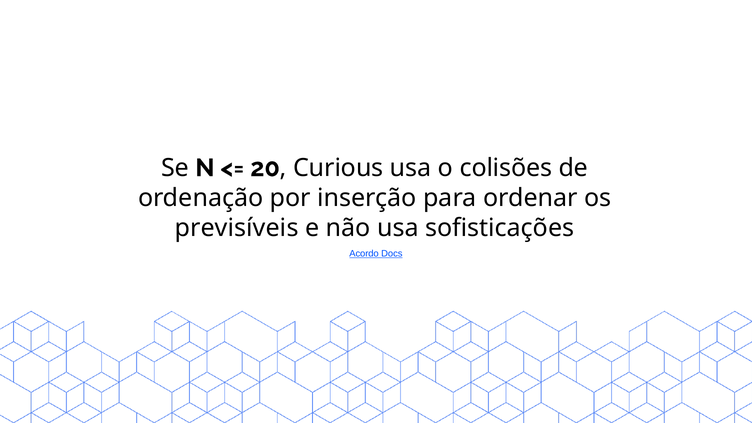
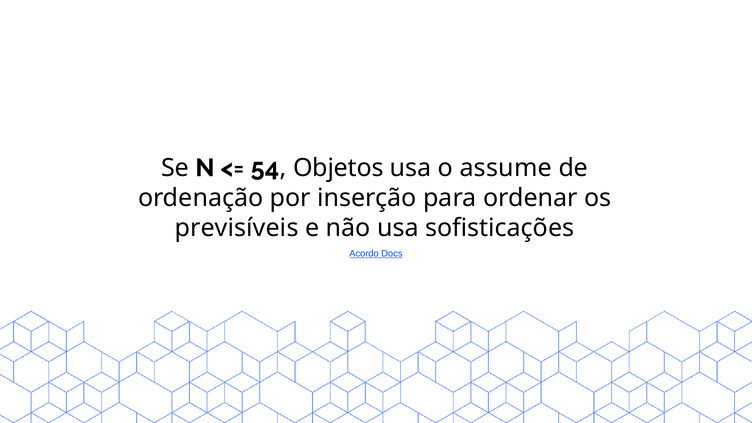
20: 20 -> 54
Curious: Curious -> Objetos
colisões: colisões -> assume
